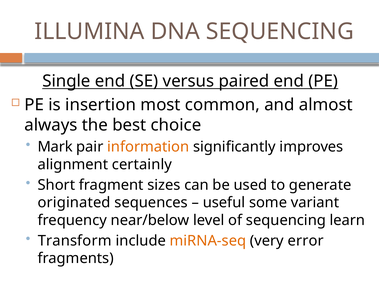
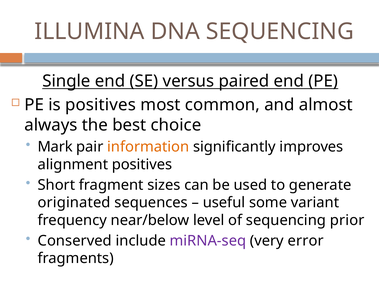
is insertion: insertion -> positives
alignment certainly: certainly -> positives
learn: learn -> prior
Transform: Transform -> Conserved
miRNA-seq colour: orange -> purple
